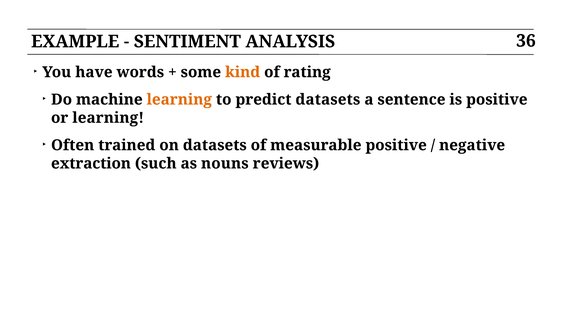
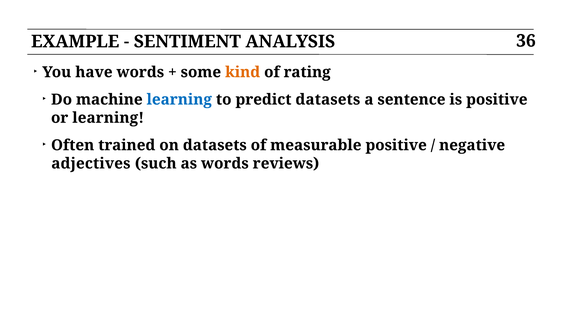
learning at (179, 100) colour: orange -> blue
extraction: extraction -> adjectives
as nouns: nouns -> words
